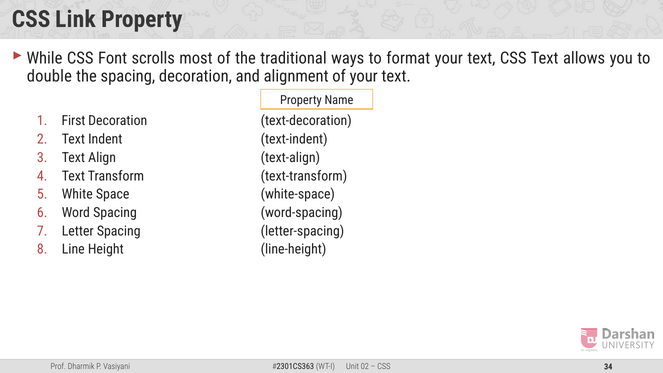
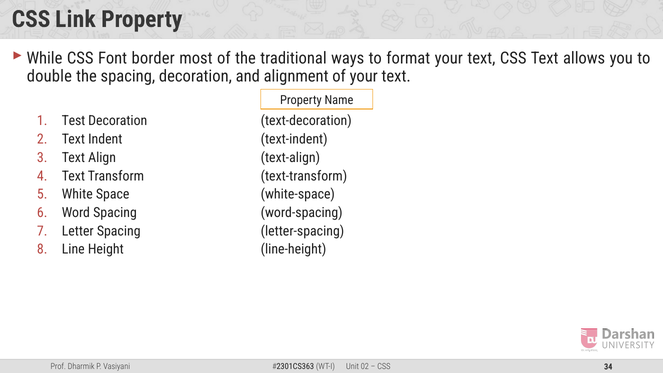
scrolls: scrolls -> border
First: First -> Test
